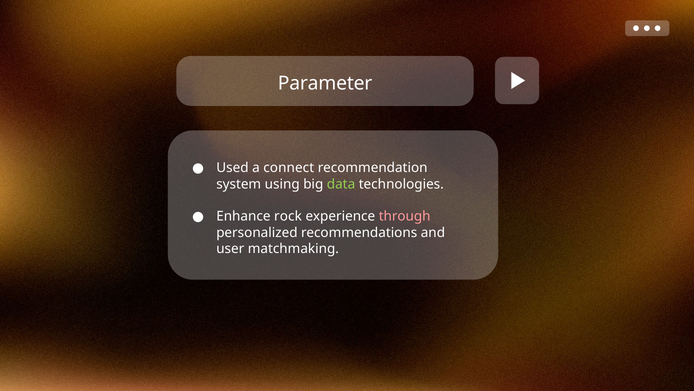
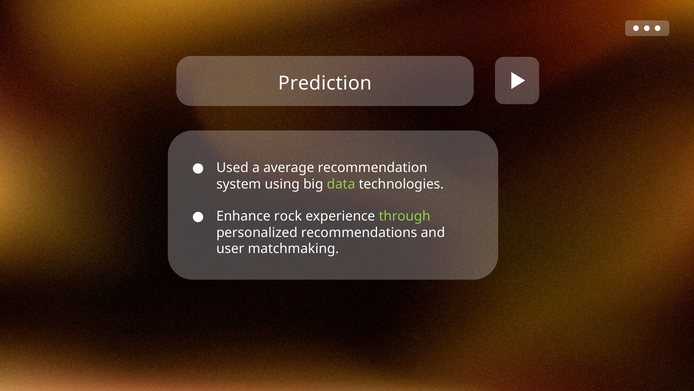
Parameter: Parameter -> Prediction
connect: connect -> average
through colour: pink -> light green
